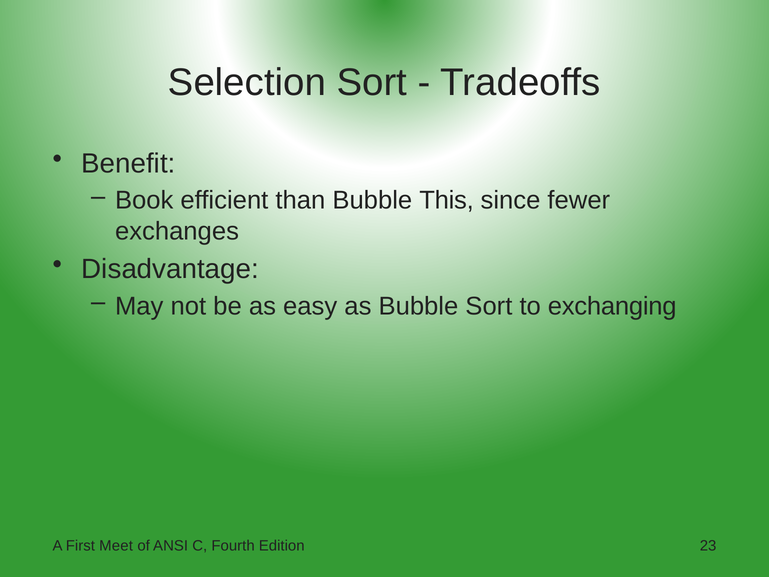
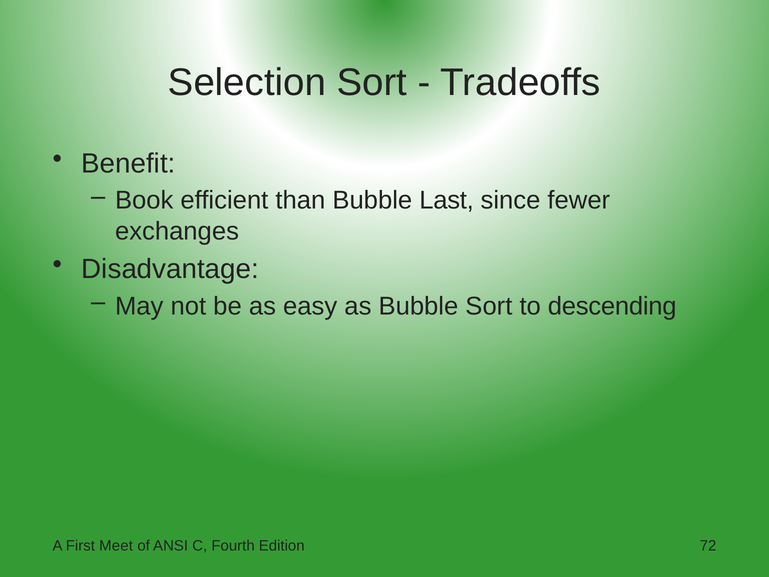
This: This -> Last
exchanging: exchanging -> descending
23: 23 -> 72
